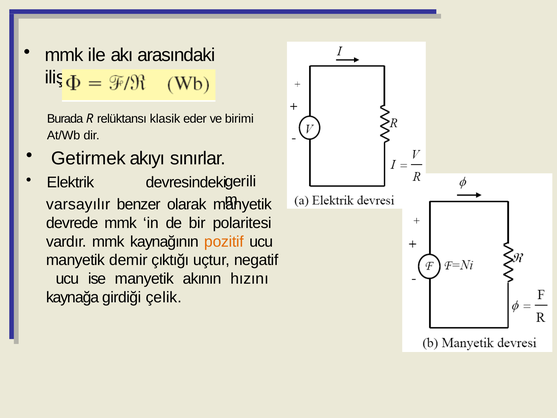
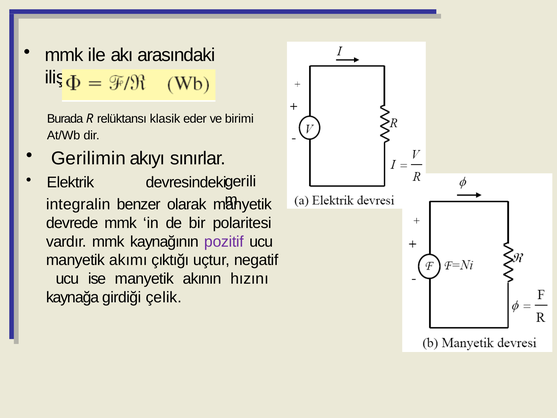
Getirmek: Getirmek -> Gerilimin
varsayılır: varsayılır -> integralin
pozitif colour: orange -> purple
demir: demir -> akımı
